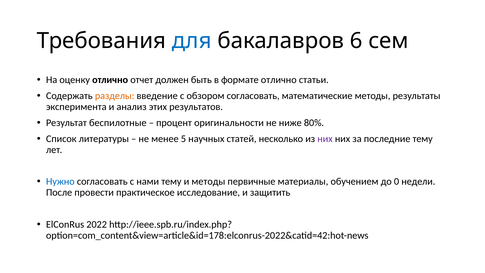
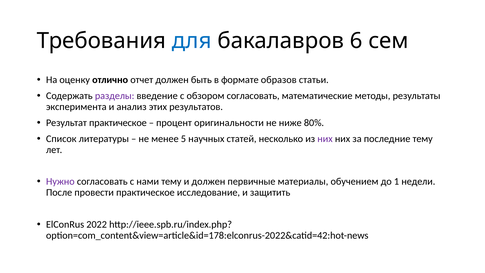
формате отлично: отлично -> образов
разделы colour: orange -> purple
Результат беспилотные: беспилотные -> практическое
Нужно colour: blue -> purple
и методы: методы -> должен
0: 0 -> 1
